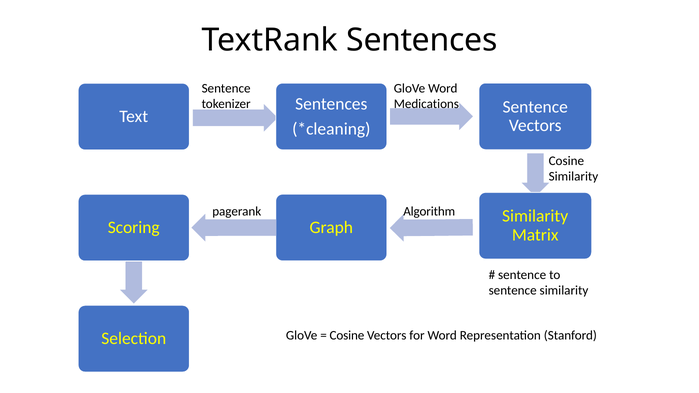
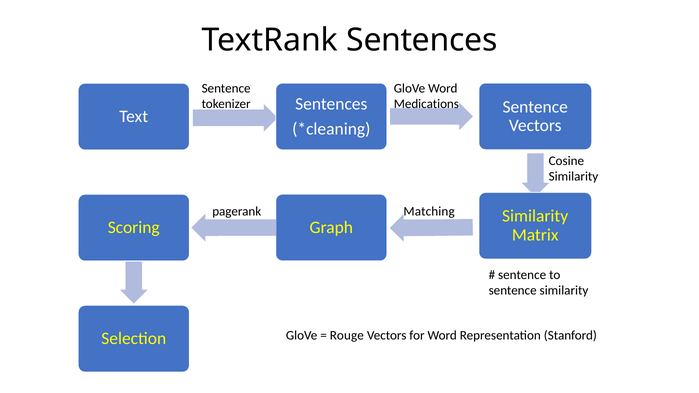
Algorithm: Algorithm -> Matching
Cosine at (347, 336): Cosine -> Rouge
